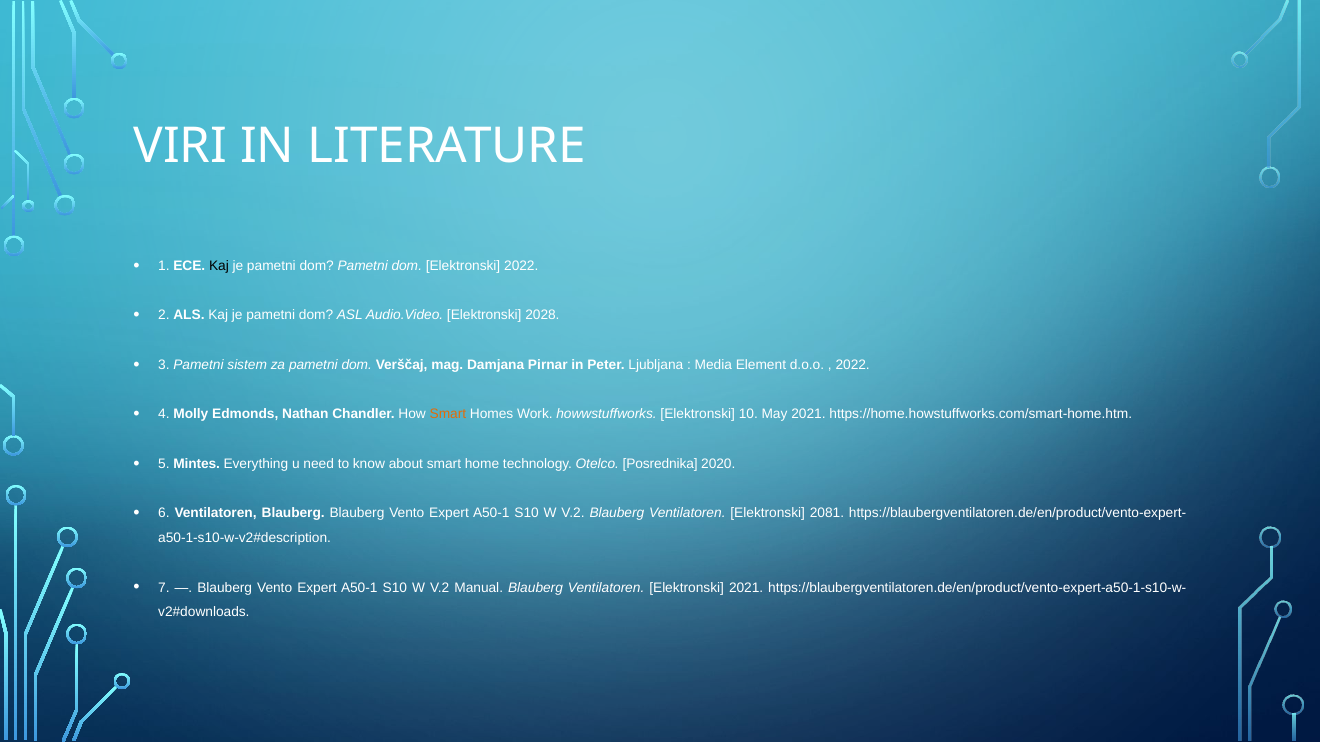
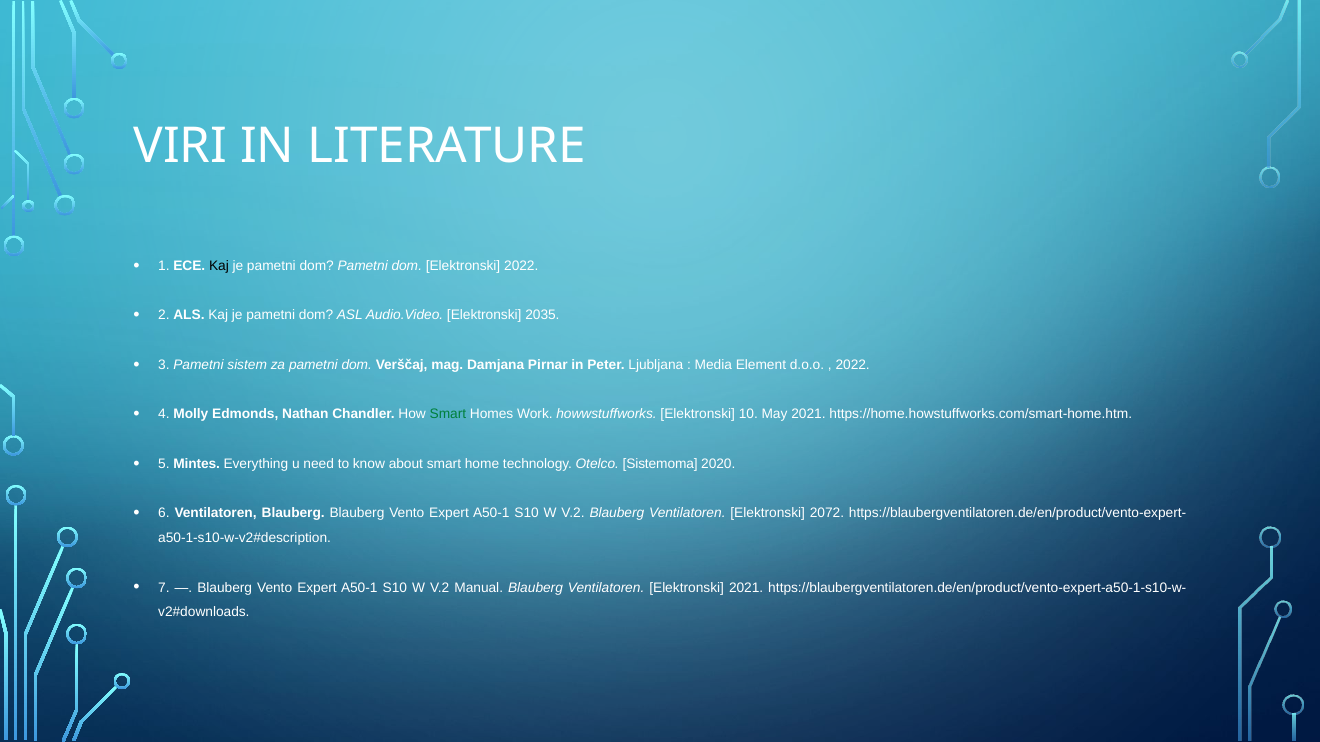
2028: 2028 -> 2035
Smart at (448, 415) colour: orange -> green
Posrednika: Posrednika -> Sistemoma
2081: 2081 -> 2072
